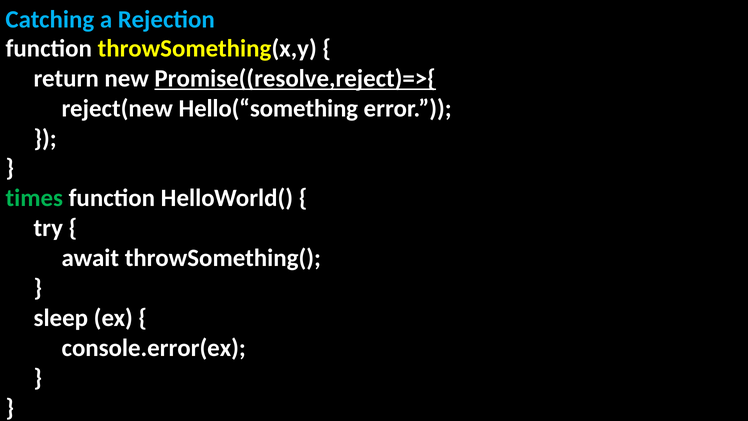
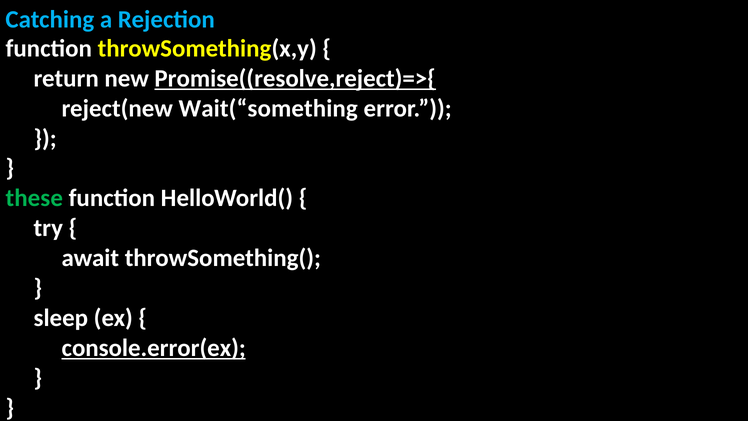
Hello(“something: Hello(“something -> Wait(“something
times: times -> these
console.error(ex underline: none -> present
